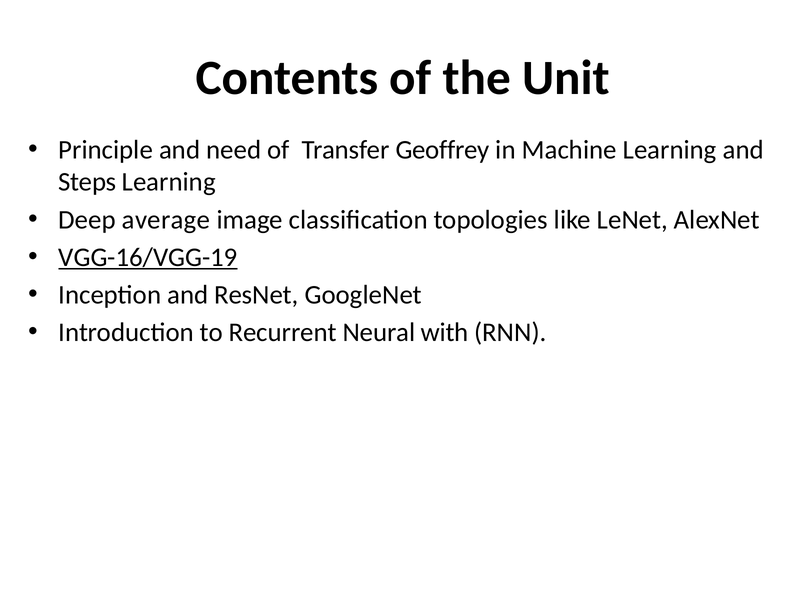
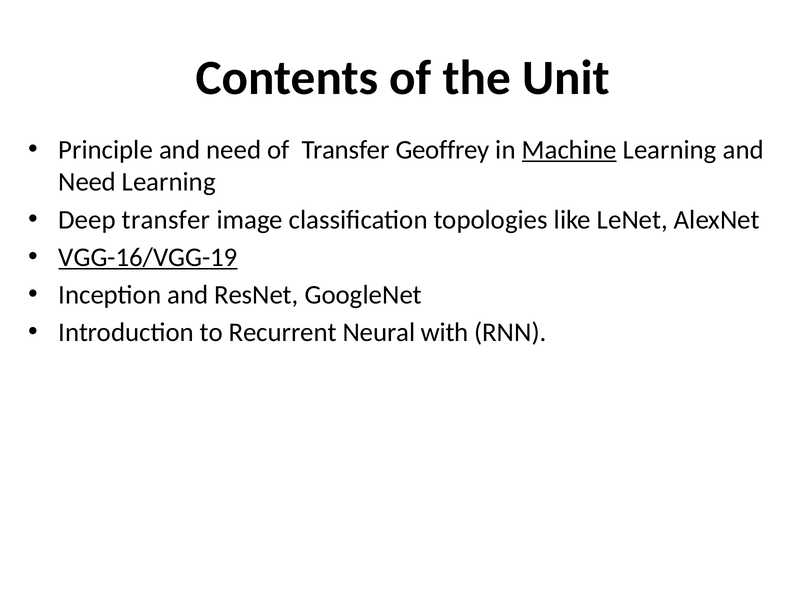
Machine underline: none -> present
Steps at (87, 182): Steps -> Need
Deep average: average -> transfer
